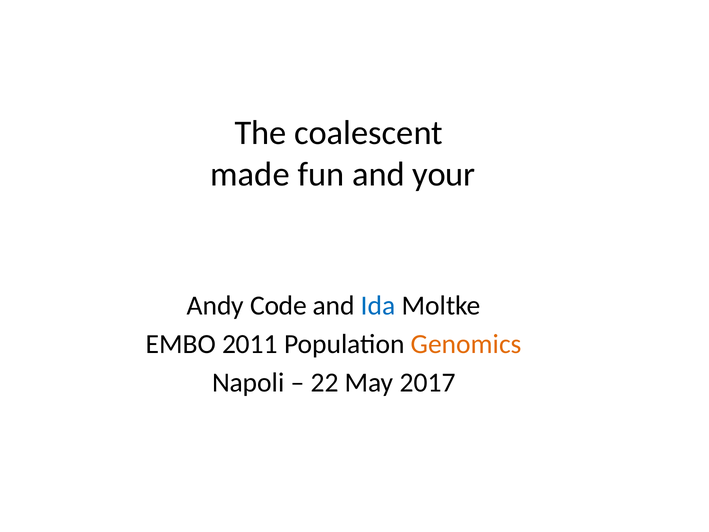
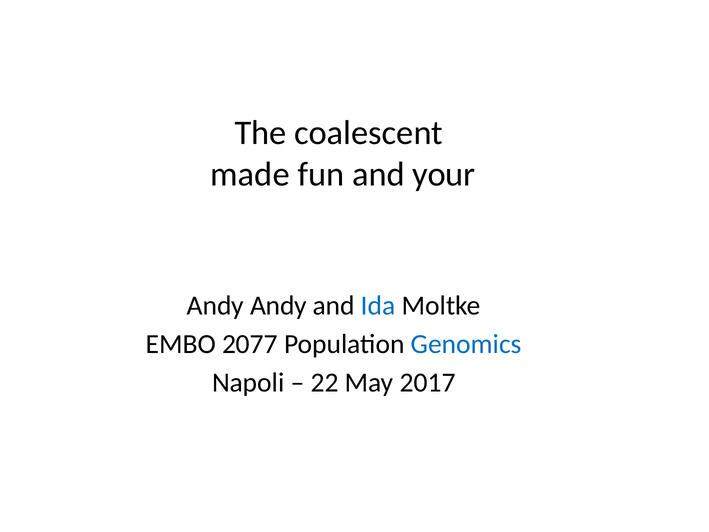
Andy Code: Code -> Andy
2011: 2011 -> 2077
Genomics colour: orange -> blue
